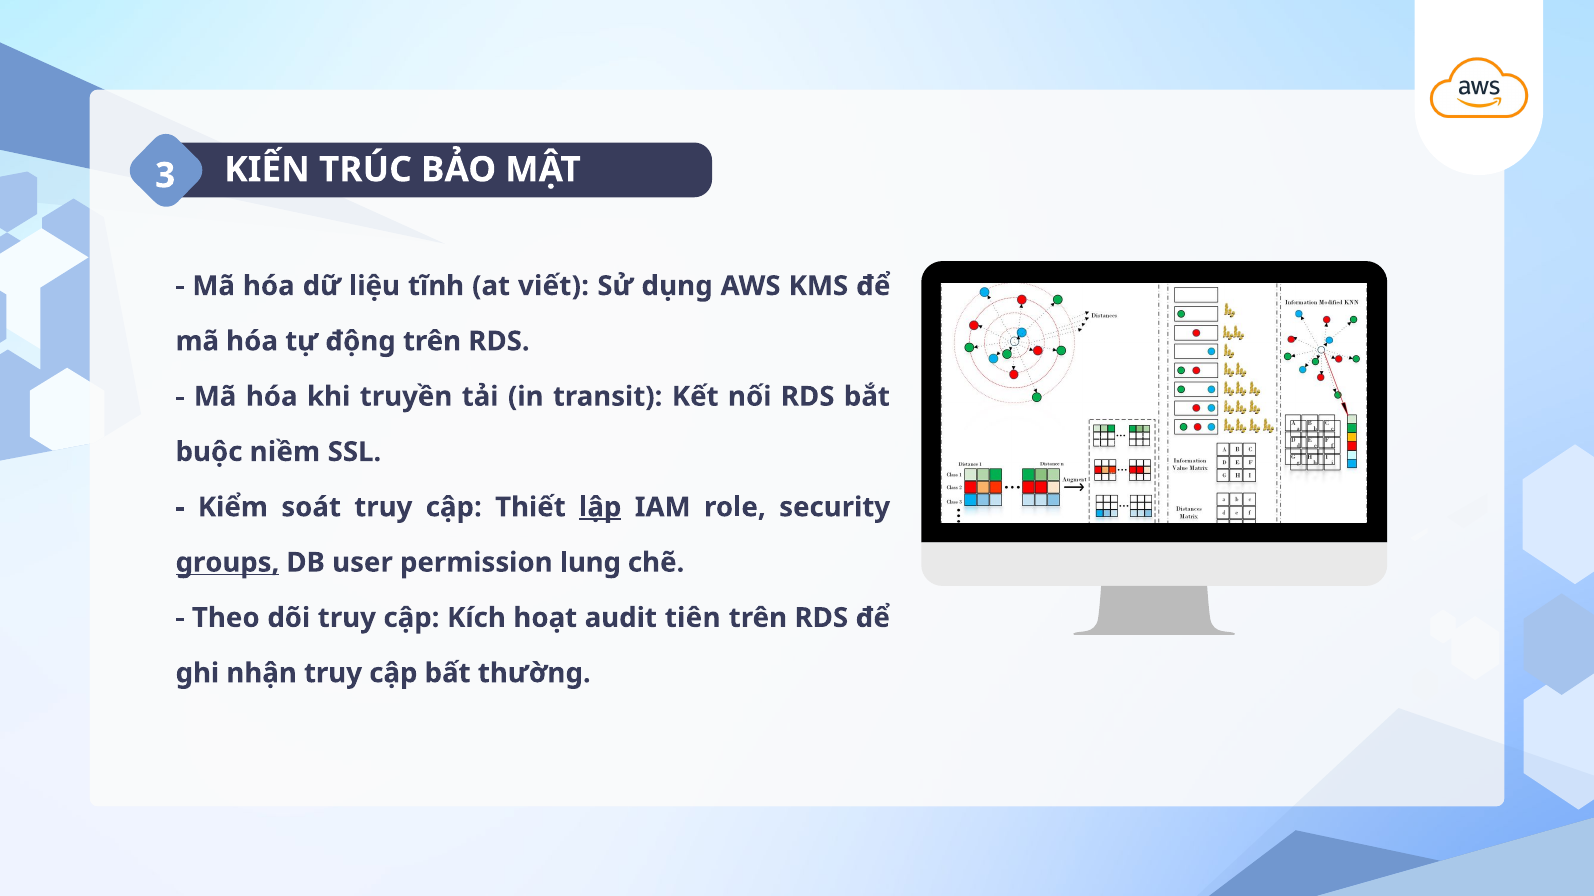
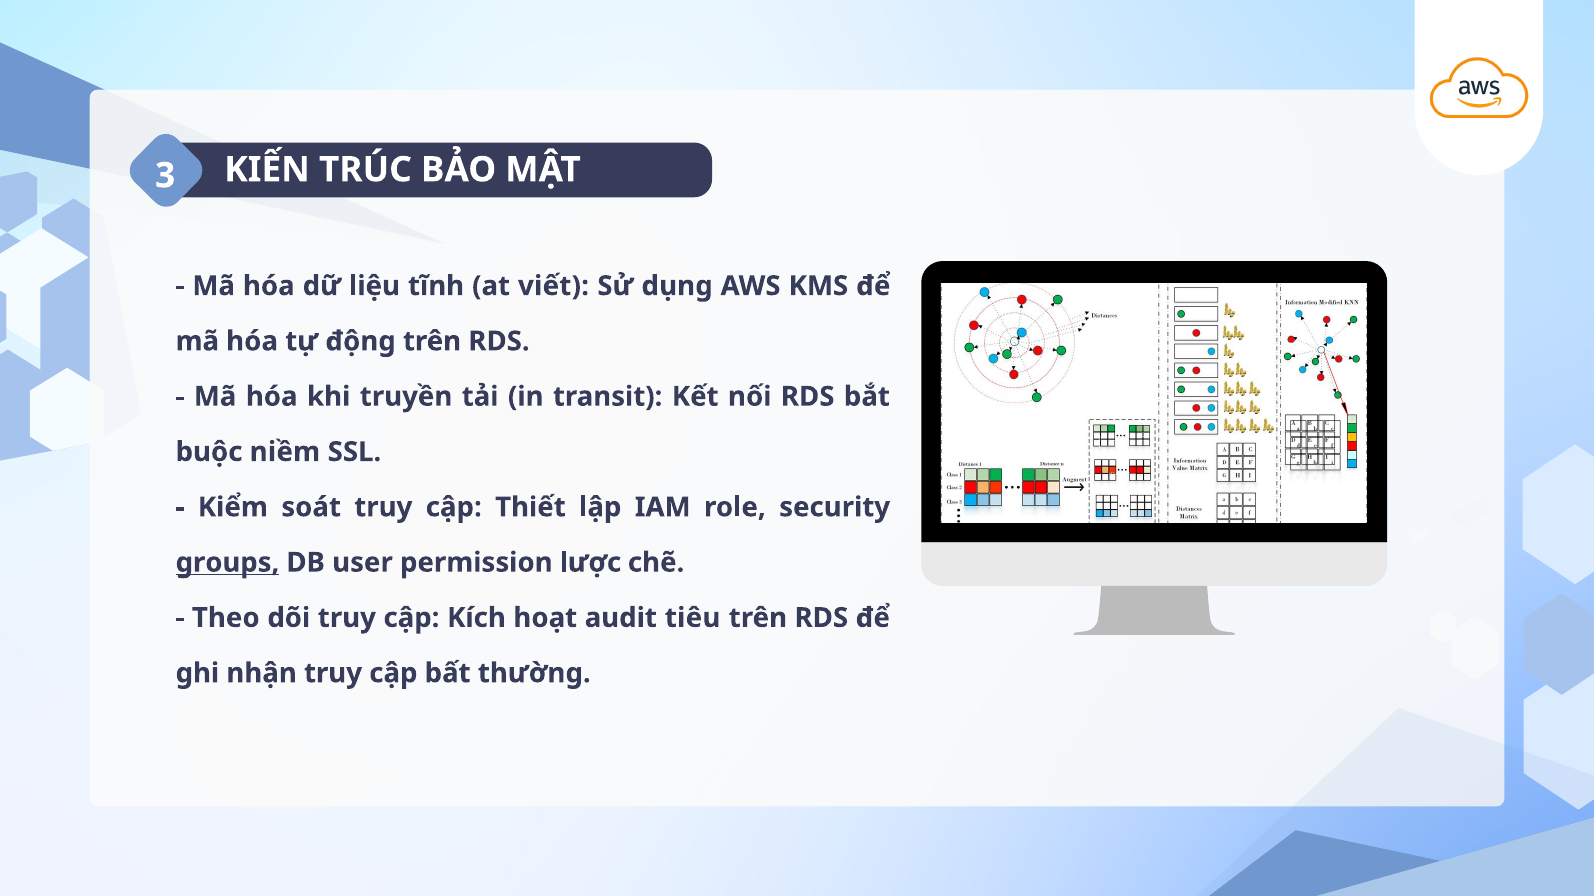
lập underline: present -> none
lung: lung -> lược
tiên: tiên -> tiêu
